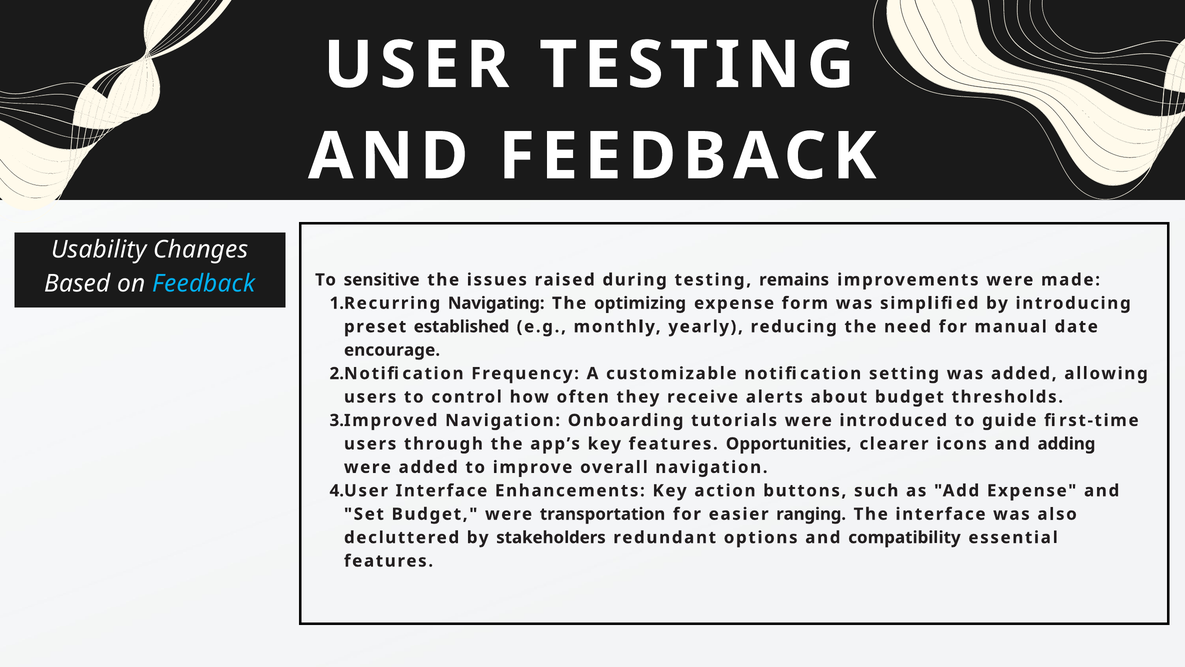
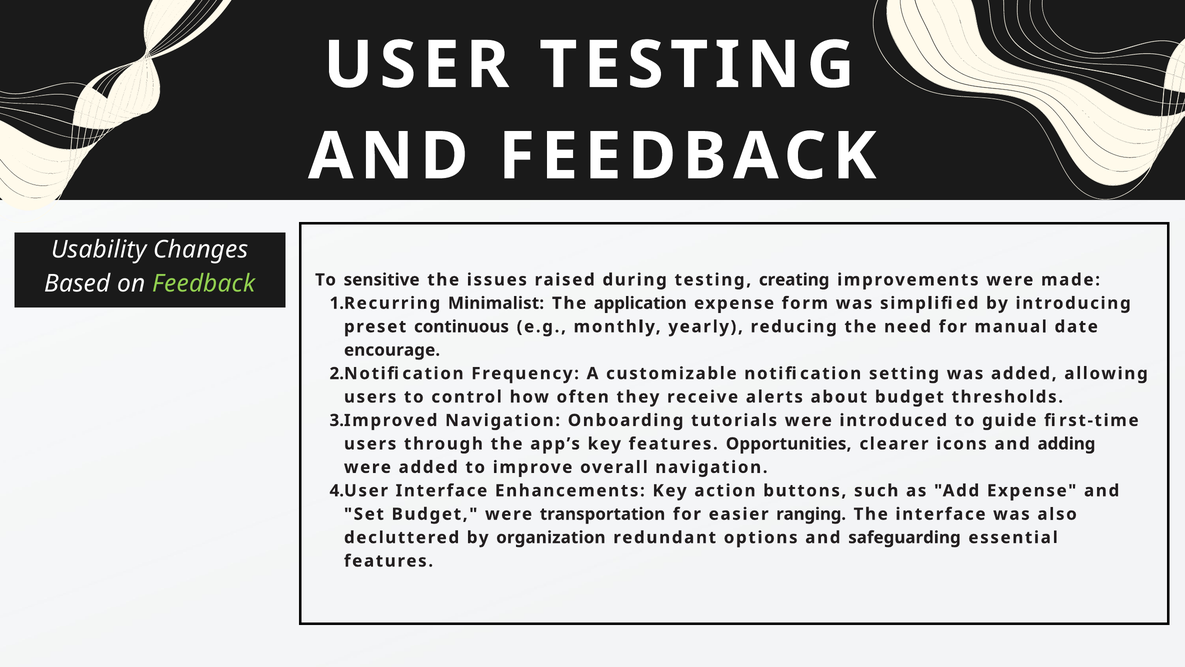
Feedback at (204, 284) colour: light blue -> light green
remains: remains -> creating
Navigating: Navigating -> Minimalist
optimizing: optimizing -> application
established: established -> continuous
stakeholders: stakeholders -> organization
compatibility: compatibility -> safeguarding
